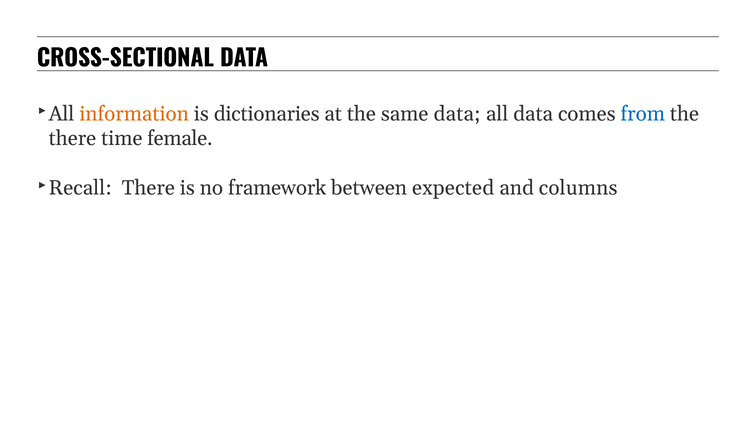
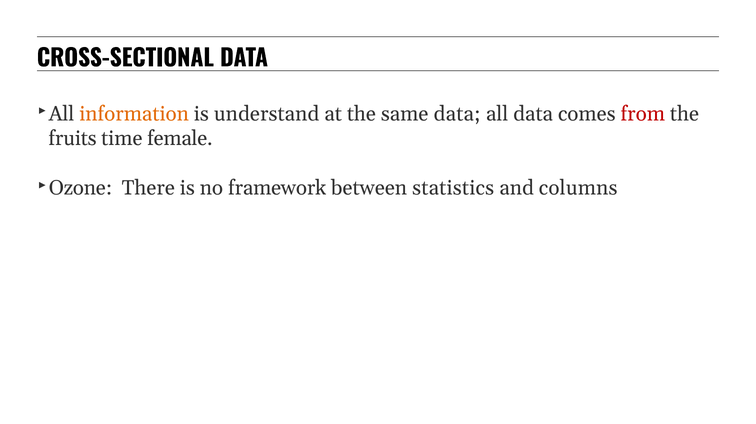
dictionaries: dictionaries -> understand
from colour: blue -> red
there at (72, 139): there -> fruits
Recall: Recall -> Ozone
expected: expected -> statistics
